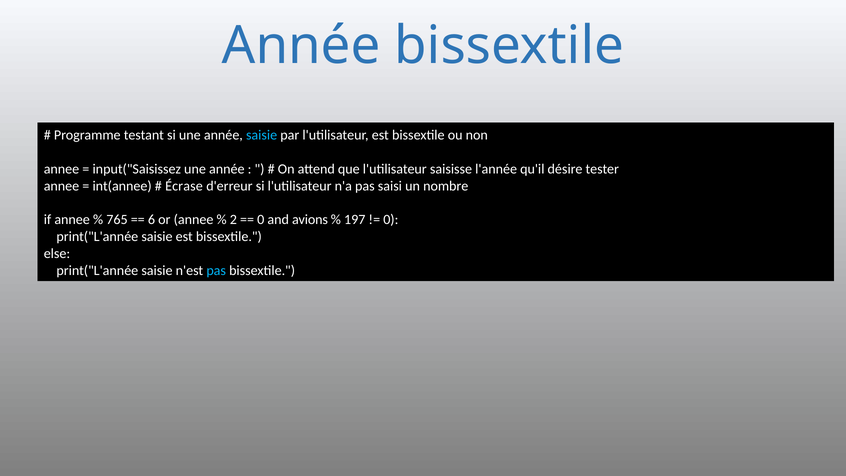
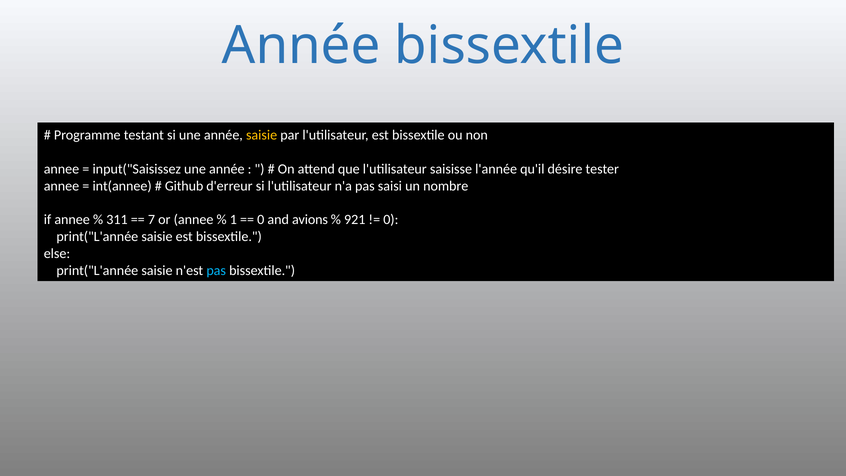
saisie at (262, 135) colour: light blue -> yellow
Écrase: Écrase -> Github
765: 765 -> 311
6: 6 -> 7
2: 2 -> 1
197: 197 -> 921
